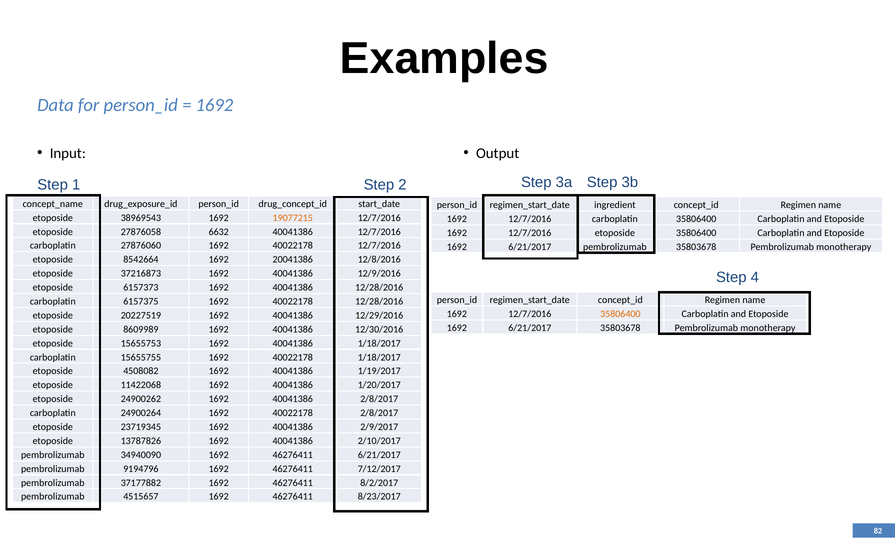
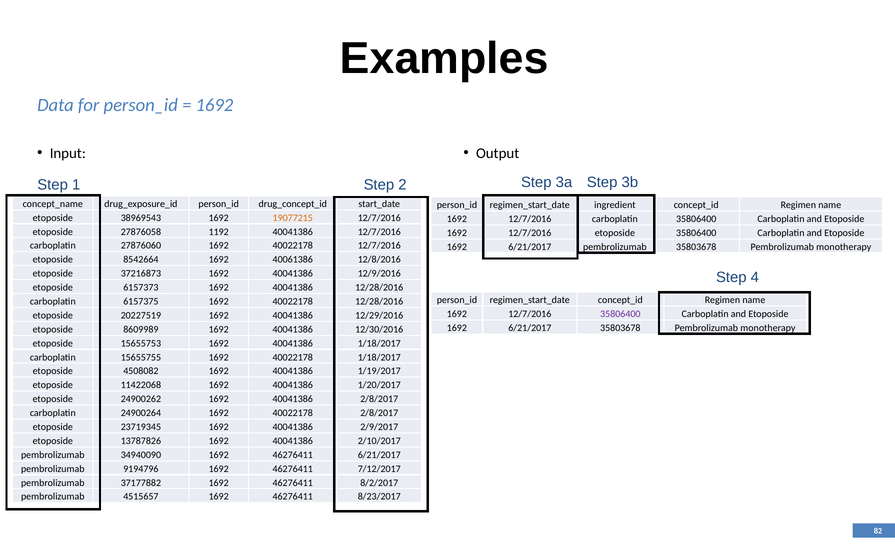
6632: 6632 -> 1192
20041386: 20041386 -> 40061386
35806400 at (620, 314) colour: orange -> purple
